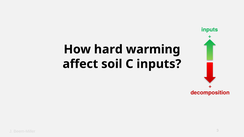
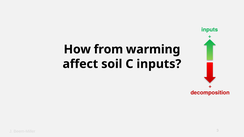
hard: hard -> from
